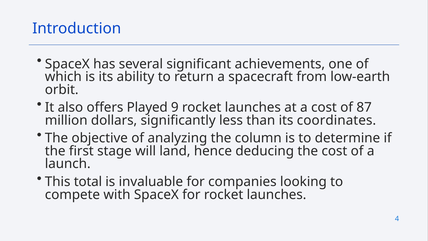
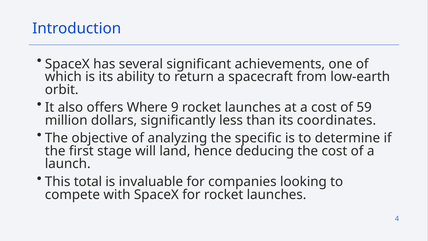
Played: Played -> Where
87: 87 -> 59
column: column -> specific
